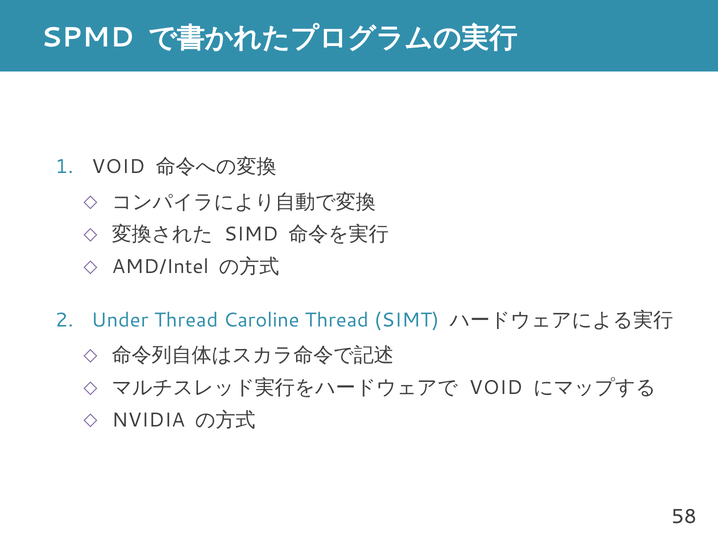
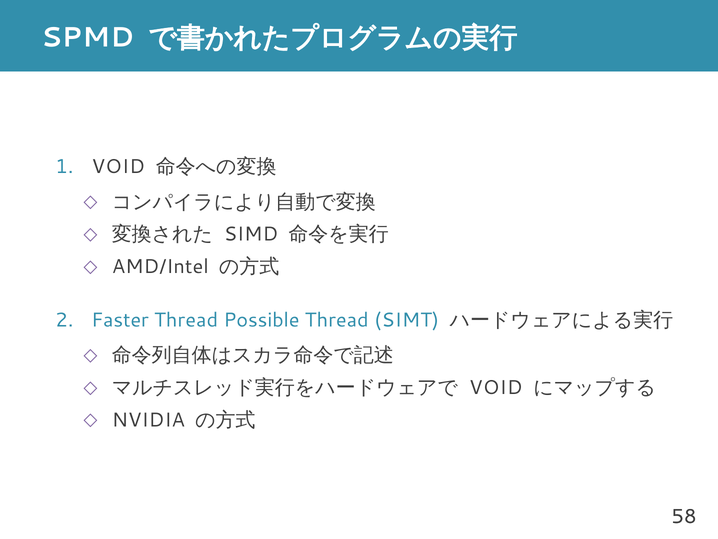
Under: Under -> Faster
Caroline: Caroline -> Possible
